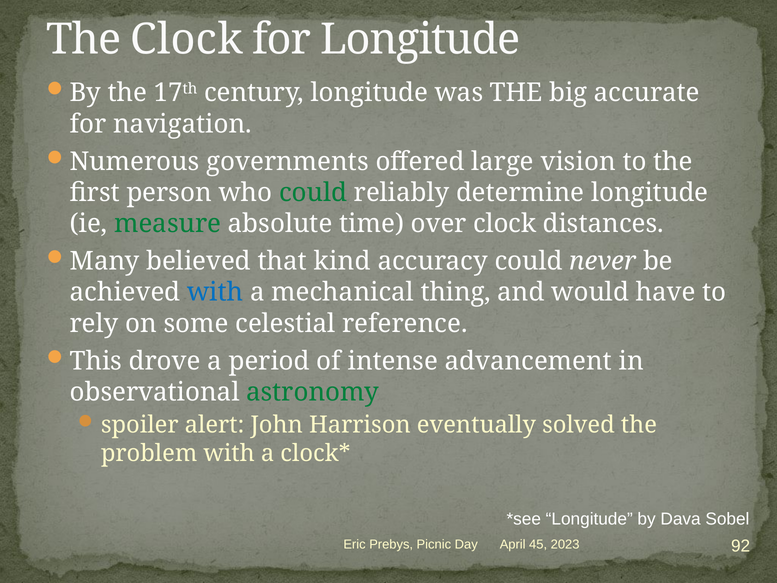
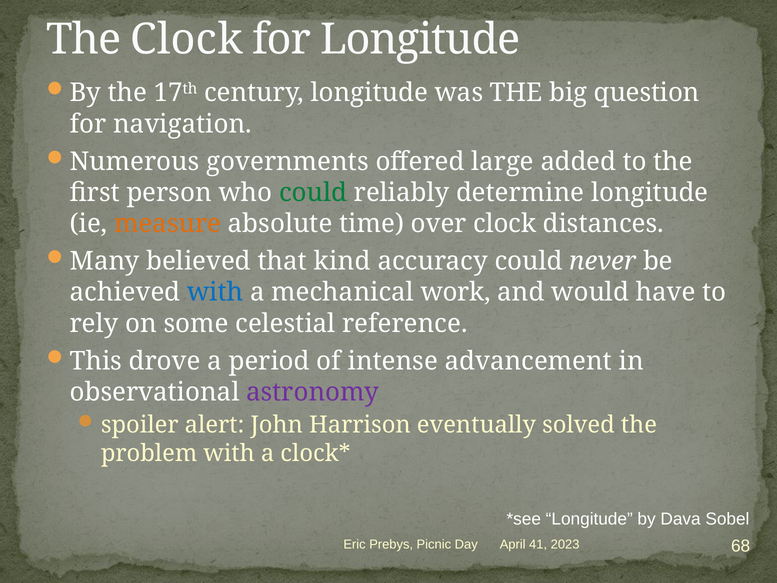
accurate: accurate -> question
vision: vision -> added
measure colour: green -> orange
thing: thing -> work
astronomy colour: green -> purple
45: 45 -> 41
92: 92 -> 68
